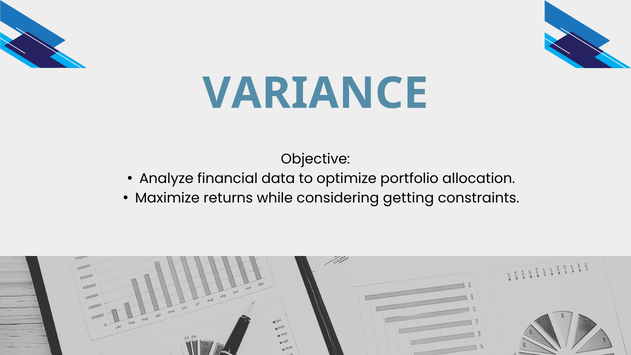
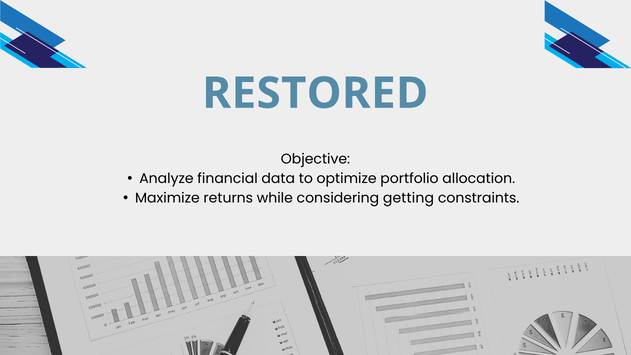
VARIANCE: VARIANCE -> RESTORED
